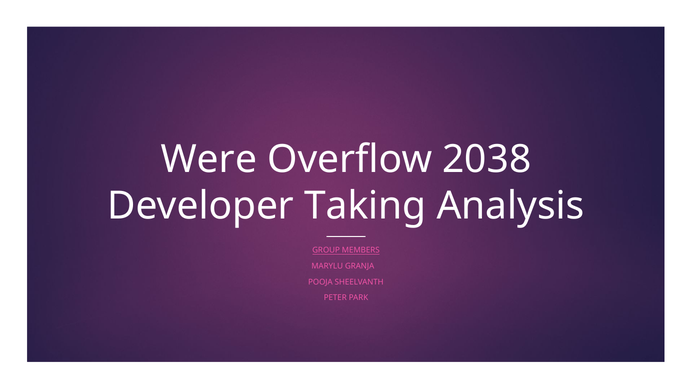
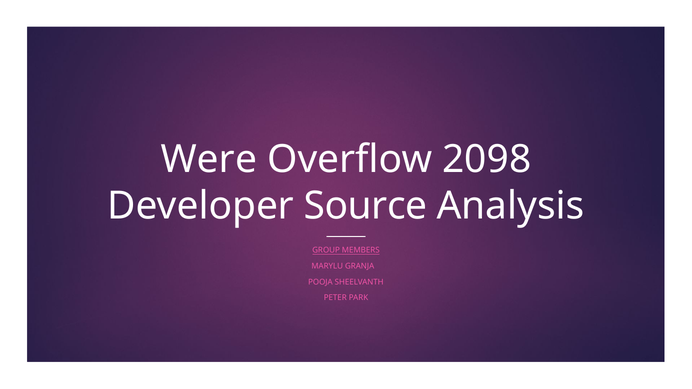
2038: 2038 -> 2098
Taking: Taking -> Source
